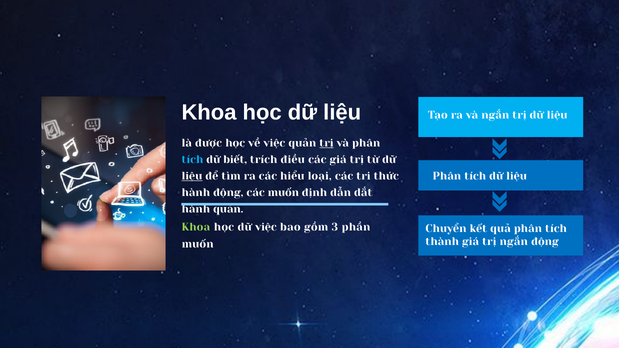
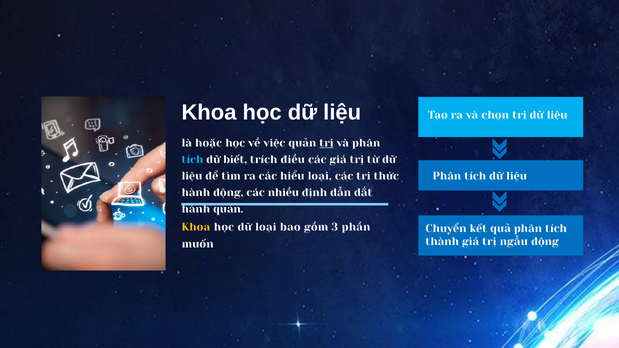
và ngắn: ngắn -> chọn
được: được -> hoặc
liệu at (192, 176) underline: present -> none
các muốn: muốn -> nhiều
Khoa at (196, 227) colour: light green -> yellow
dữ việc: việc -> loại
trị ngắn: ngắn -> ngẫu
